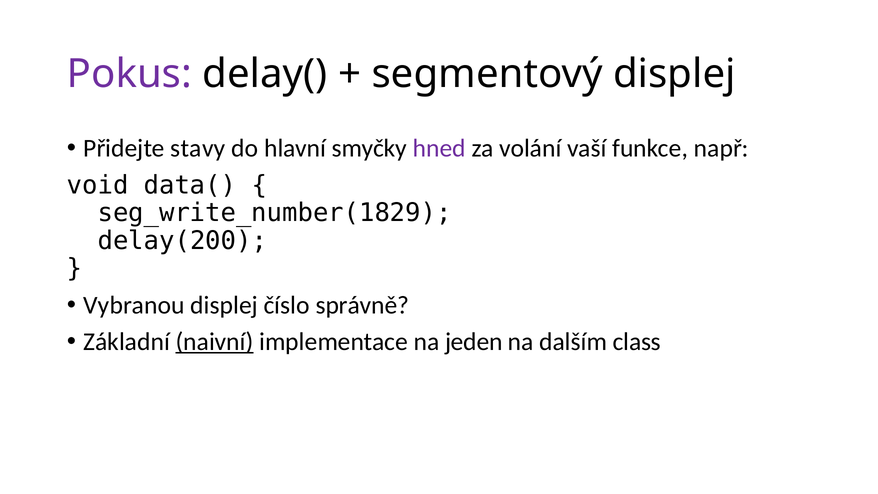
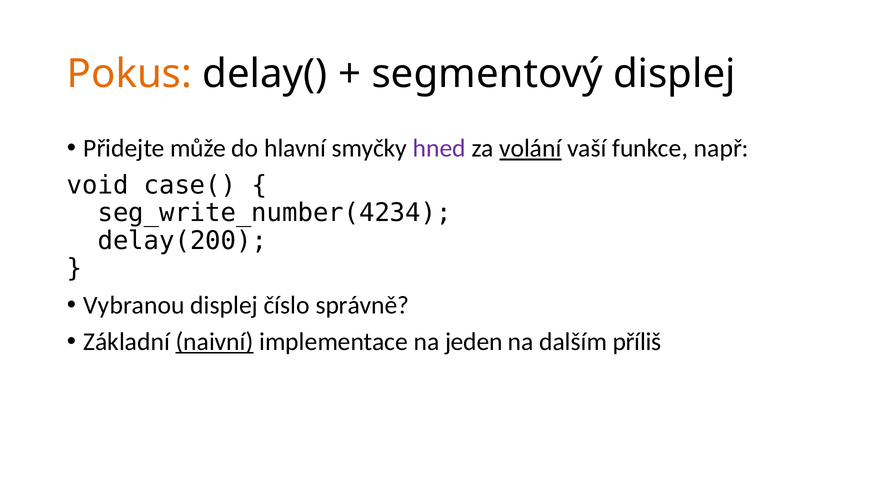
Pokus colour: purple -> orange
stavy: stavy -> může
volání underline: none -> present
data(: data( -> case(
seg_write_number(1829: seg_write_number(1829 -> seg_write_number(4234
class: class -> příliš
